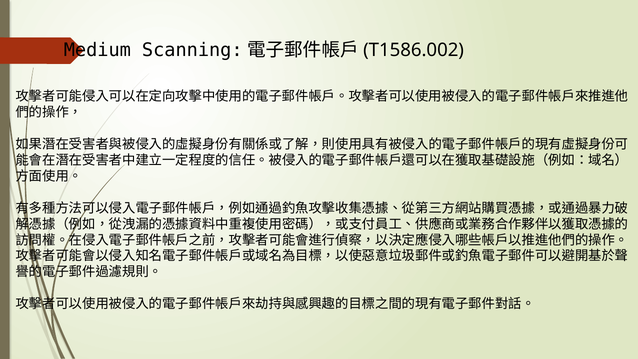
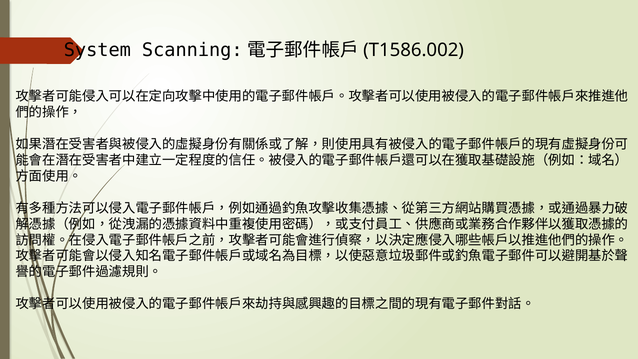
Medium: Medium -> System
